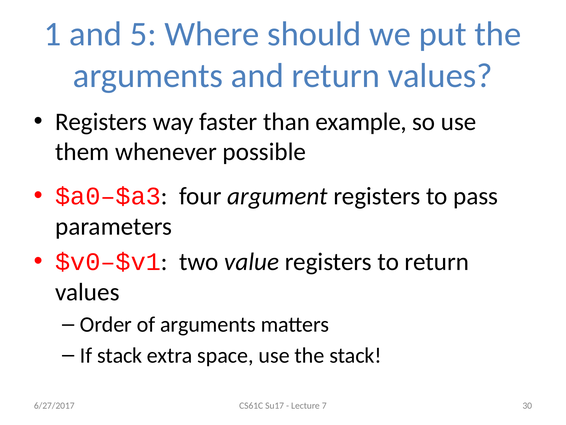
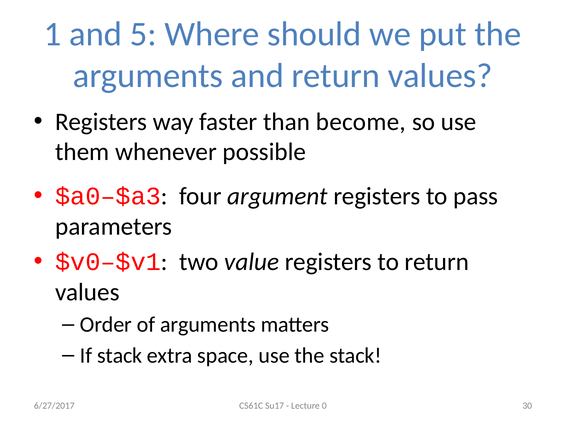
example: example -> become
7: 7 -> 0
